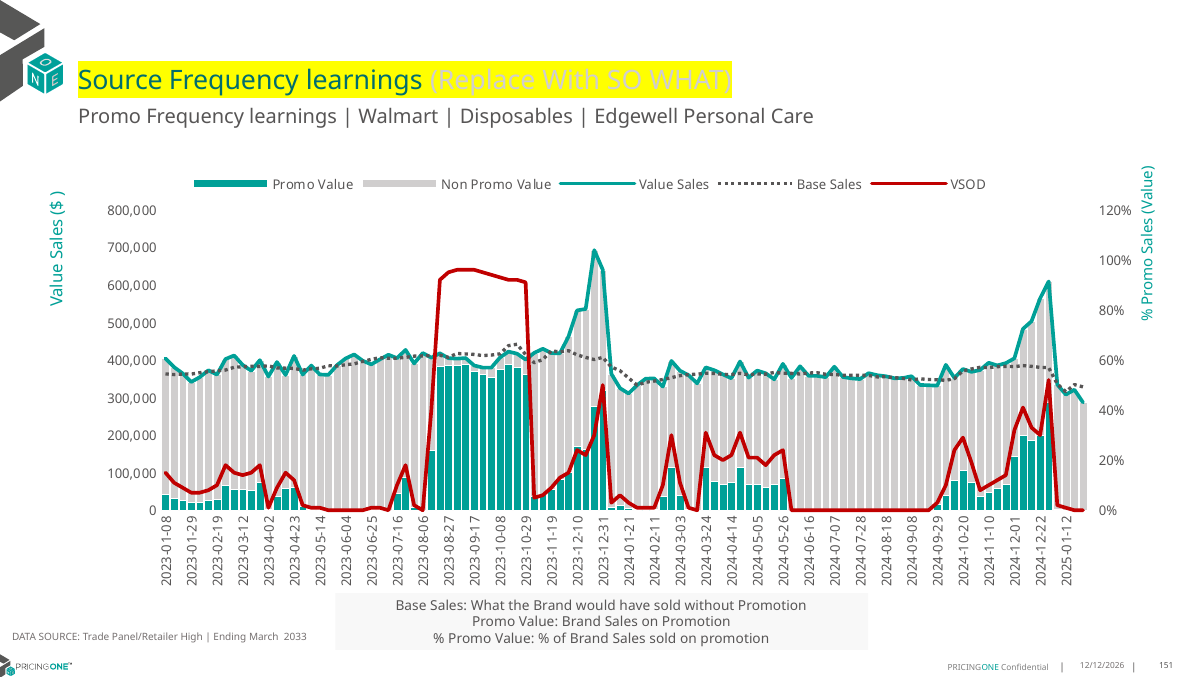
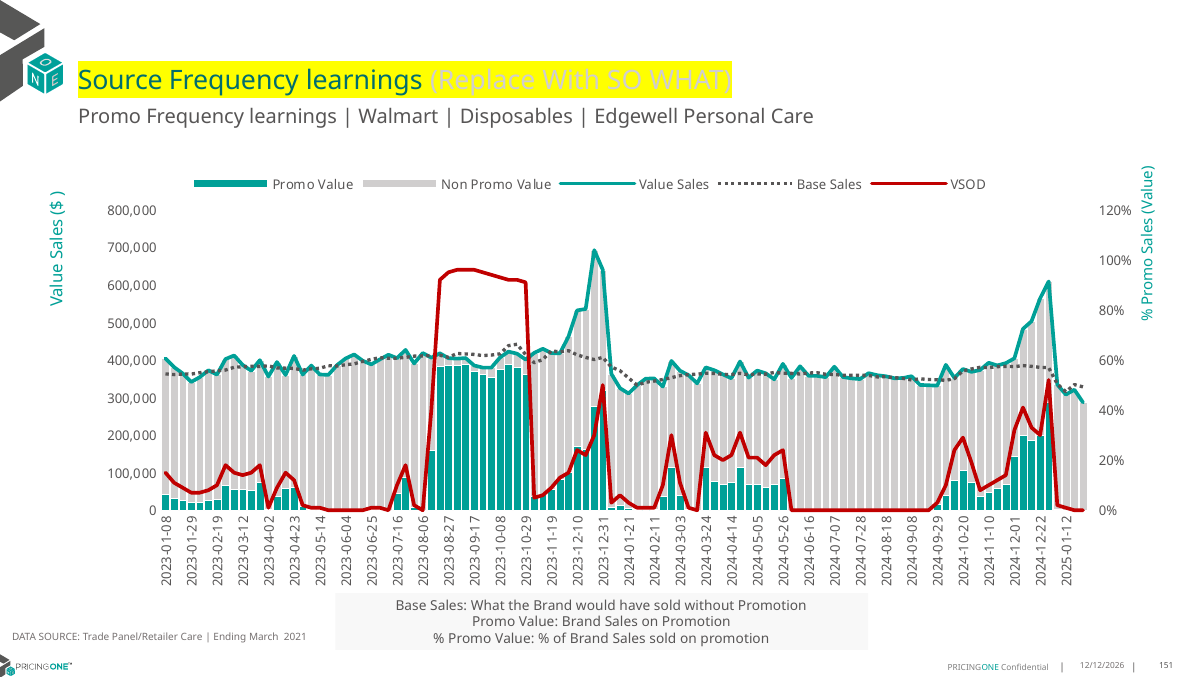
Panel/Retailer High: High -> Care
2033: 2033 -> 2021
